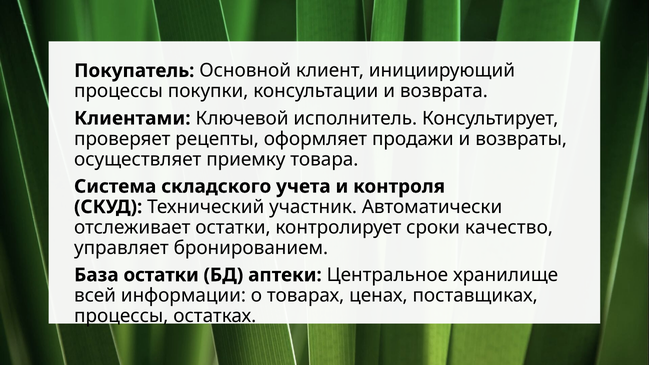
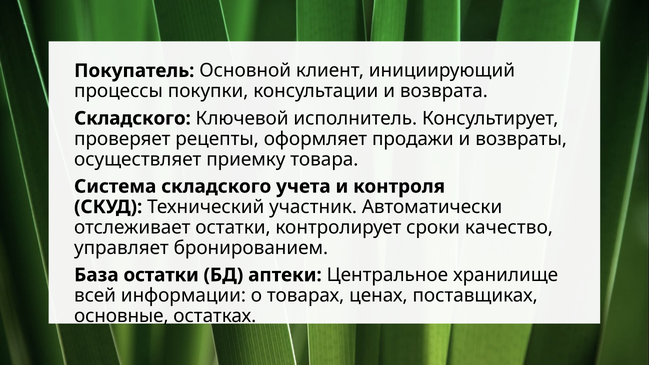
Клиентами at (132, 118): Клиентами -> Складского
процессы at (121, 316): процессы -> основные
